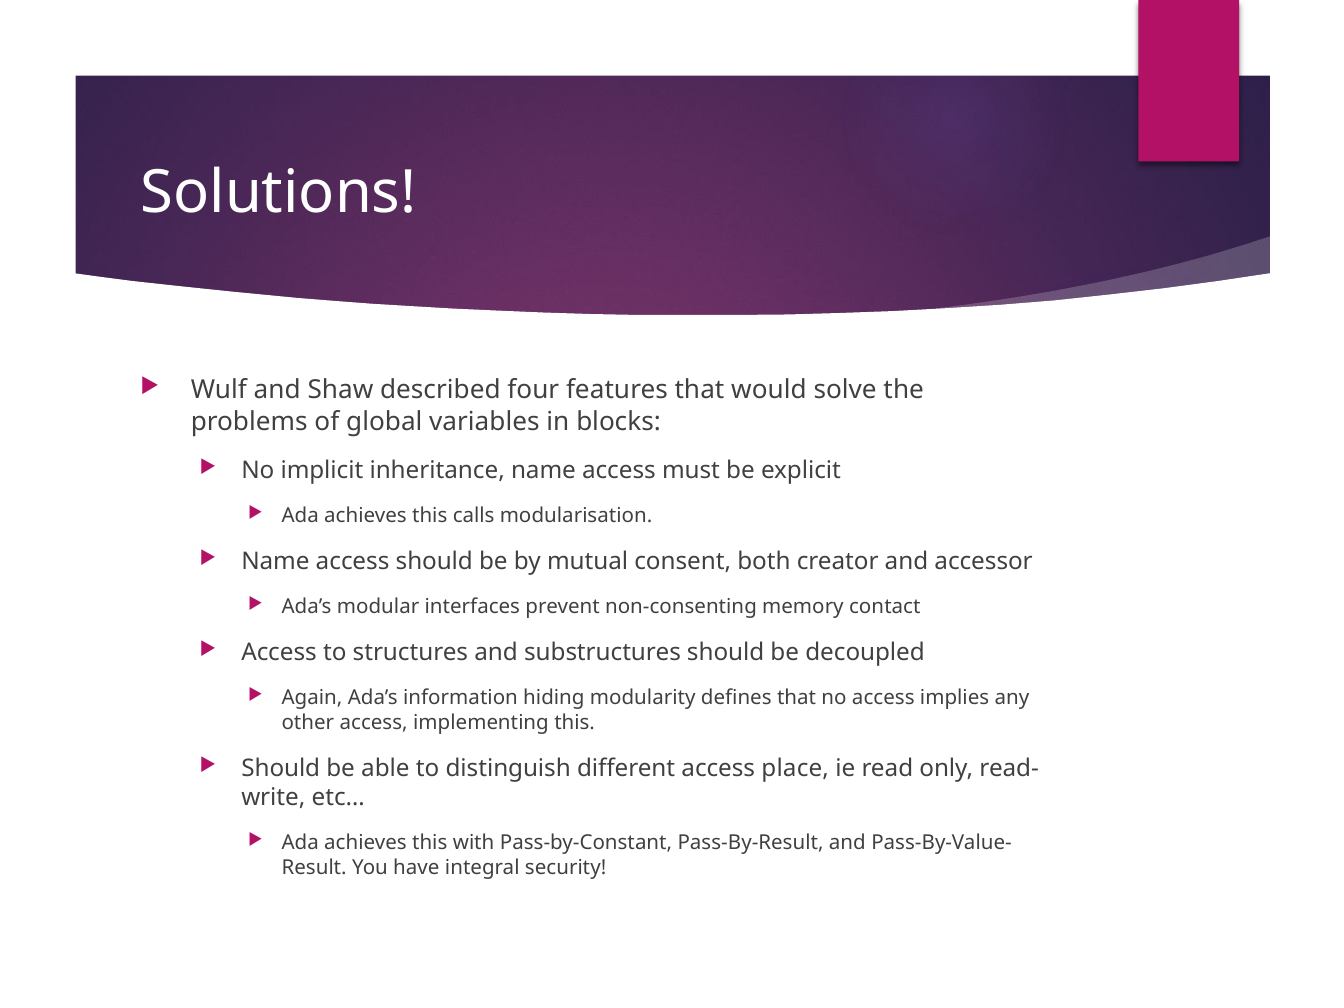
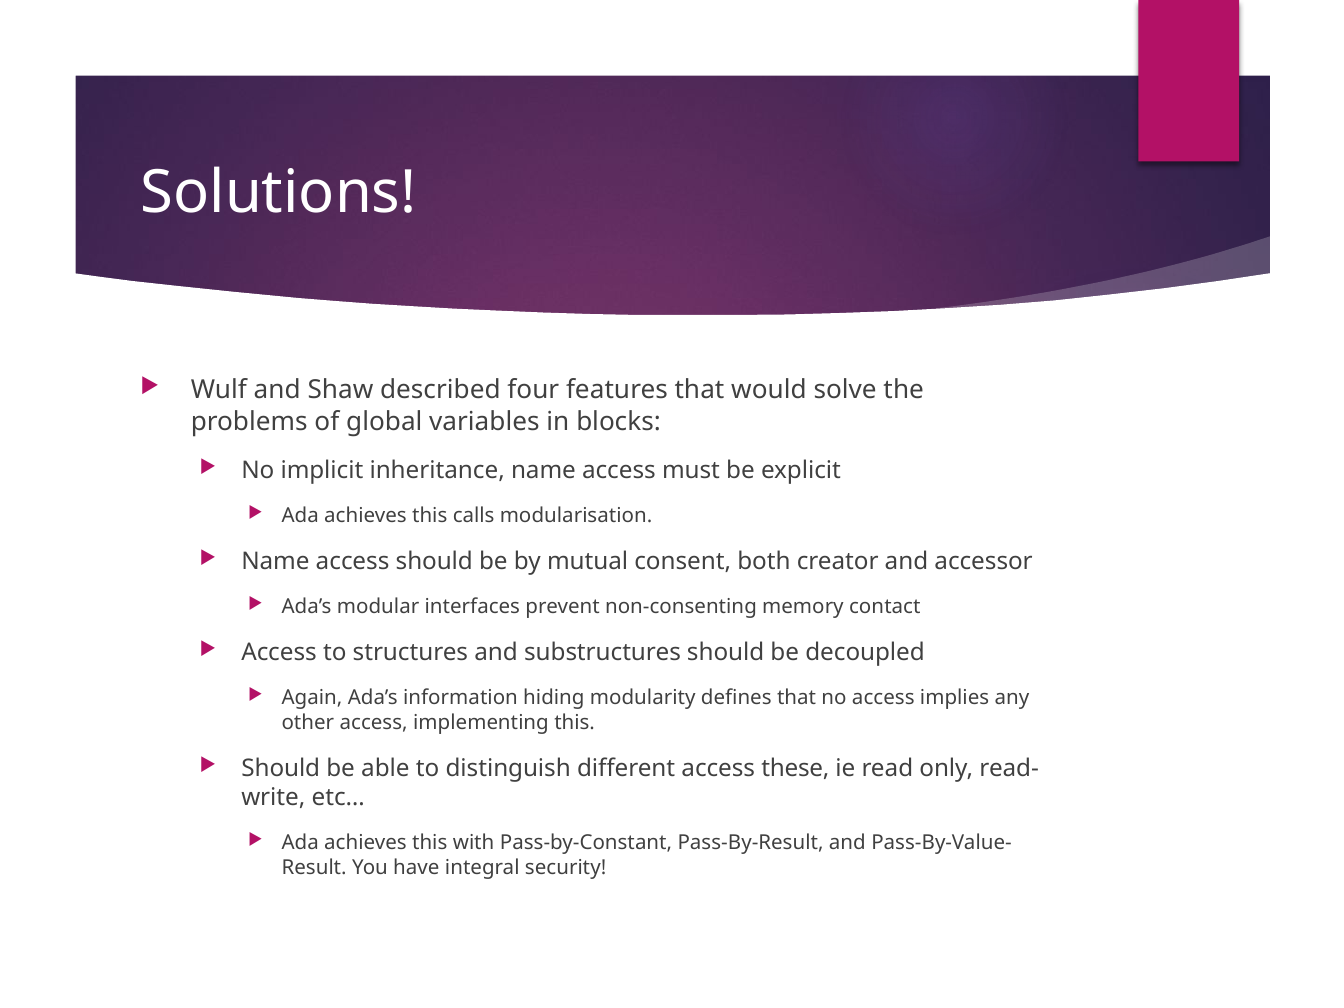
place: place -> these
